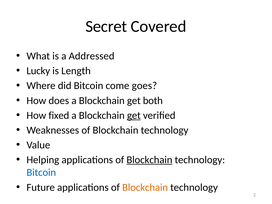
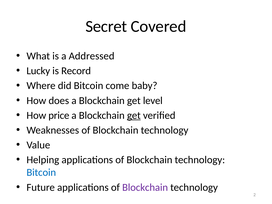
Length: Length -> Record
goes: goes -> baby
both: both -> level
fixed: fixed -> price
Blockchain at (149, 160) underline: present -> none
Blockchain at (145, 187) colour: orange -> purple
